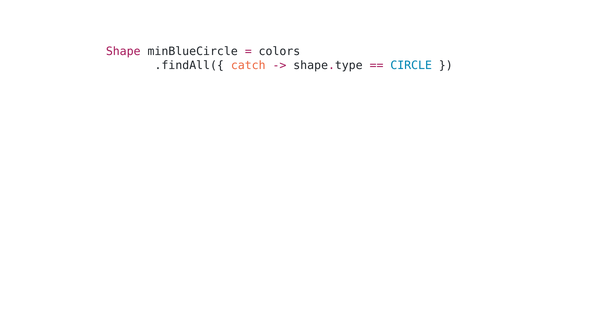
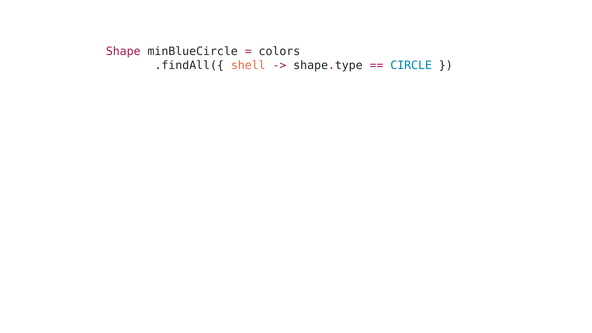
catch: catch -> shell
